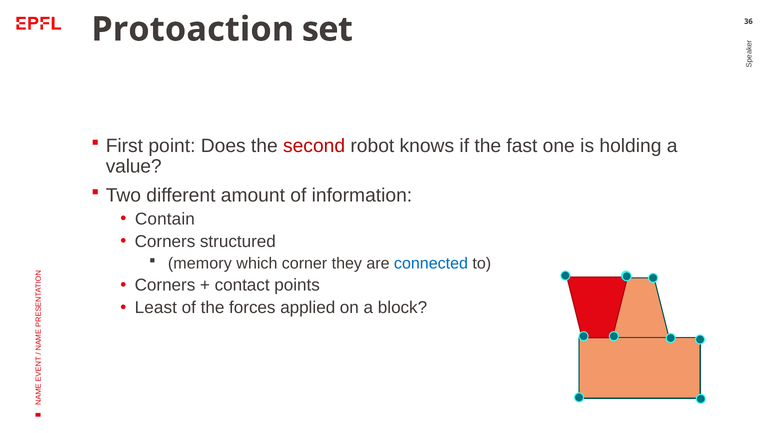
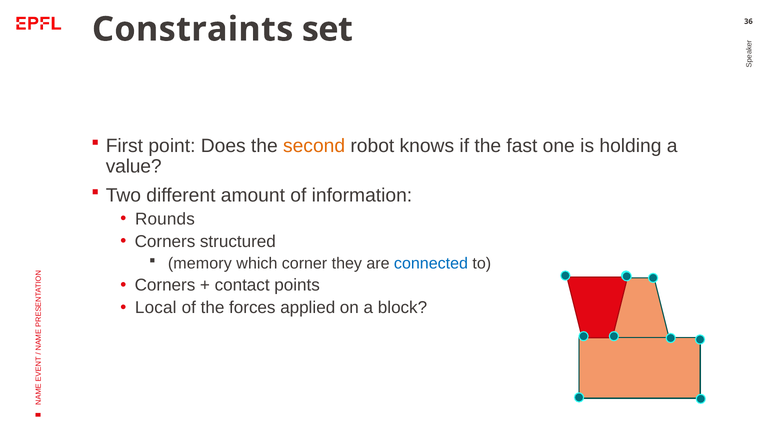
Protoaction: Protoaction -> Constraints
second colour: red -> orange
Contain: Contain -> Rounds
Least: Least -> Local
